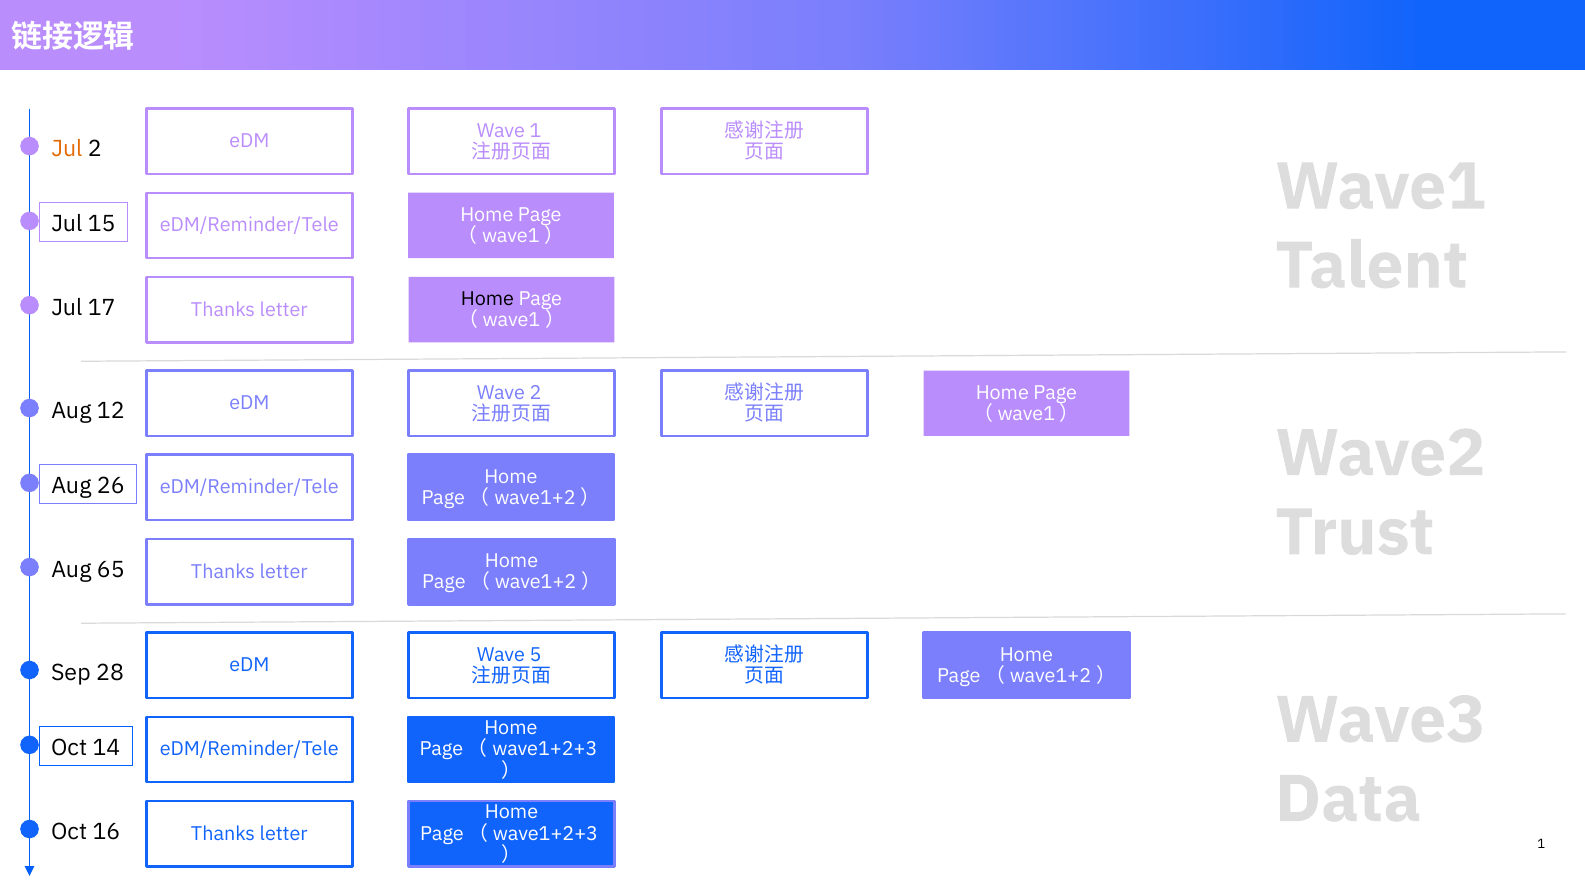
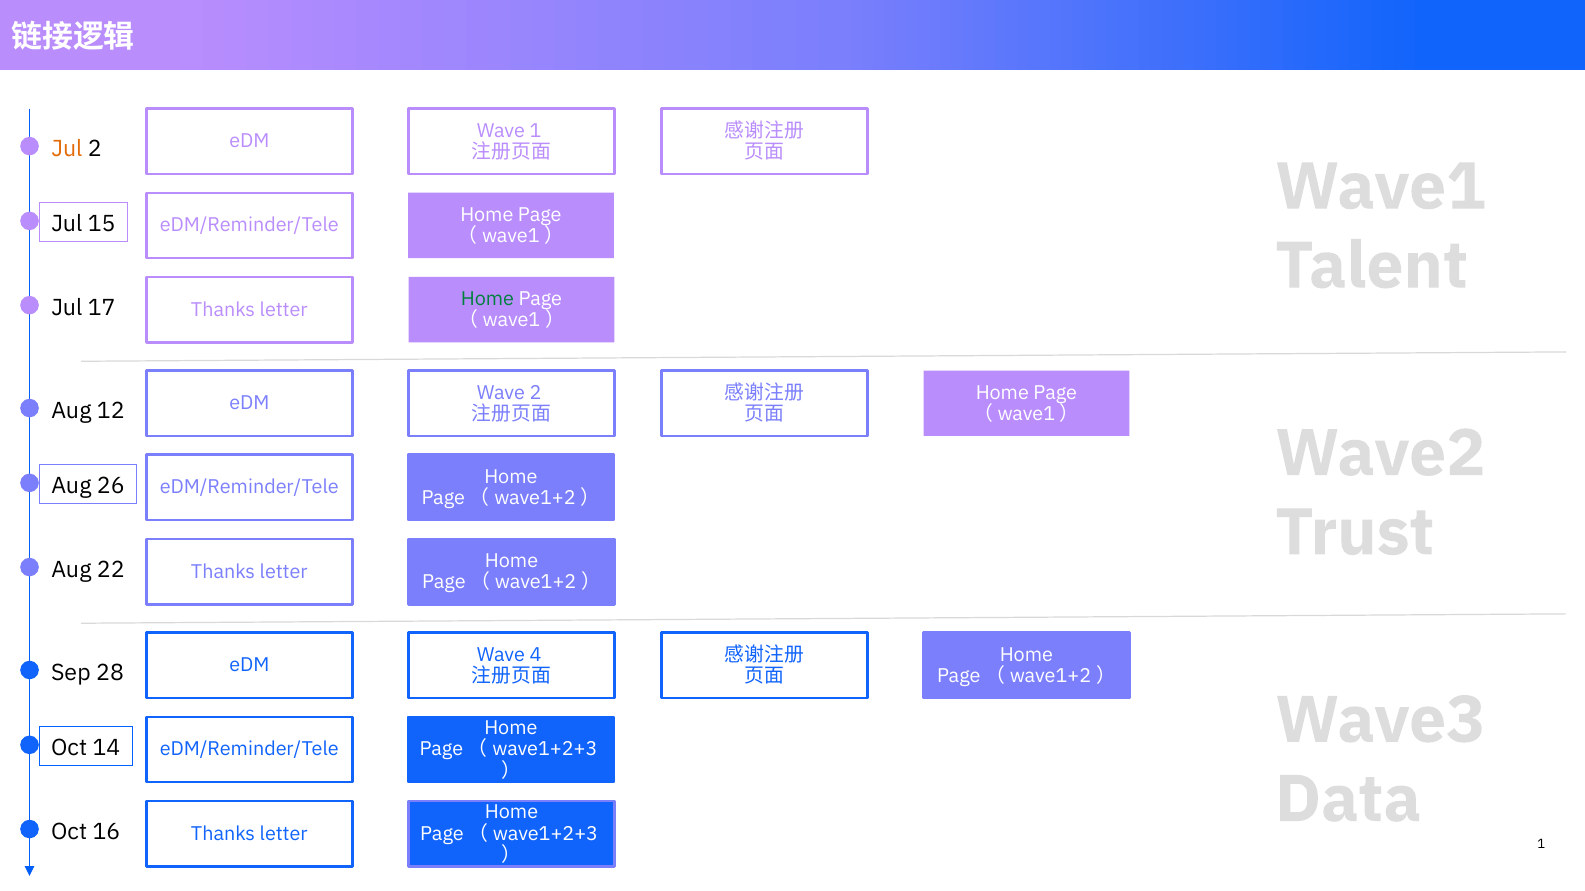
Home at (488, 299) colour: black -> green
65: 65 -> 22
5: 5 -> 4
